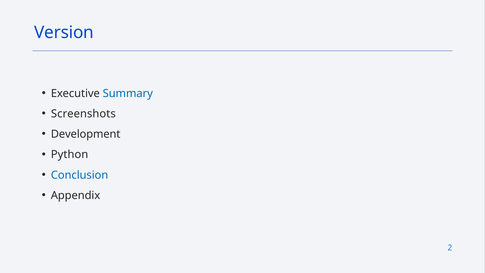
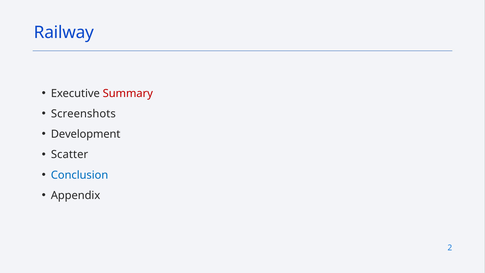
Version: Version -> Railway
Summary colour: blue -> red
Python: Python -> Scatter
